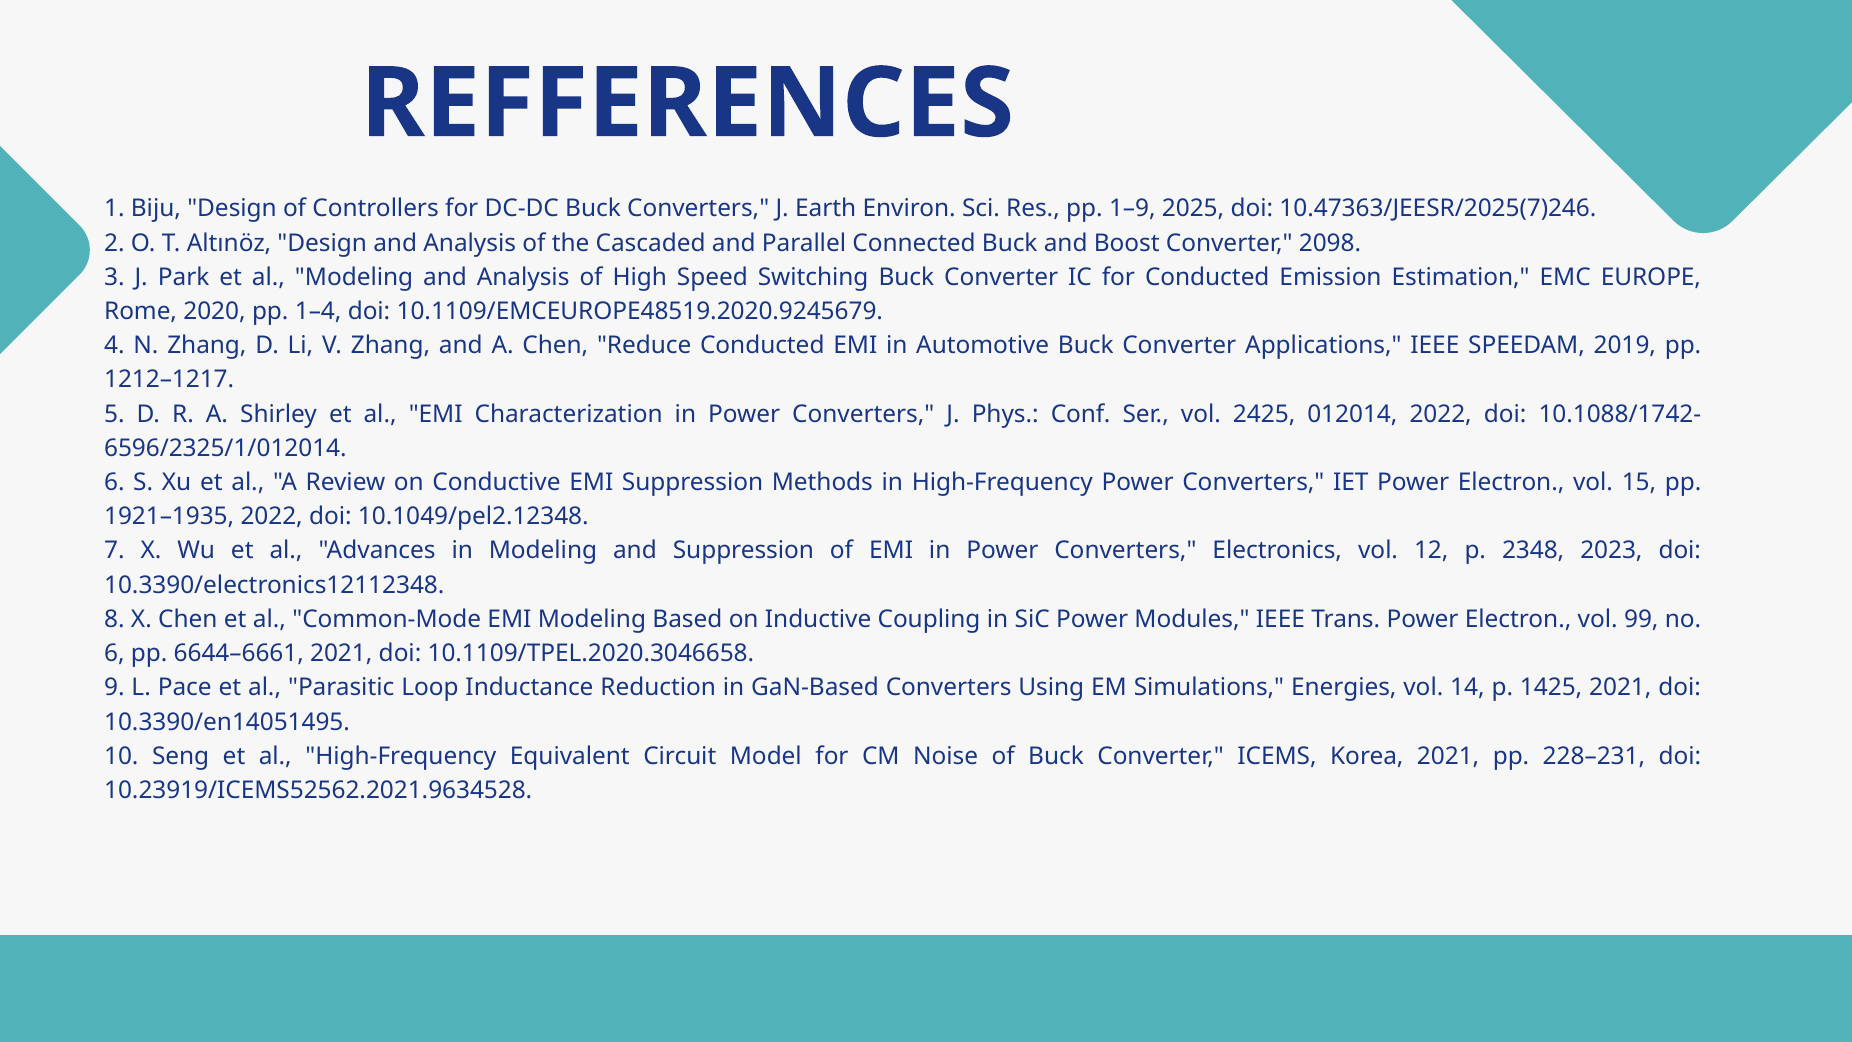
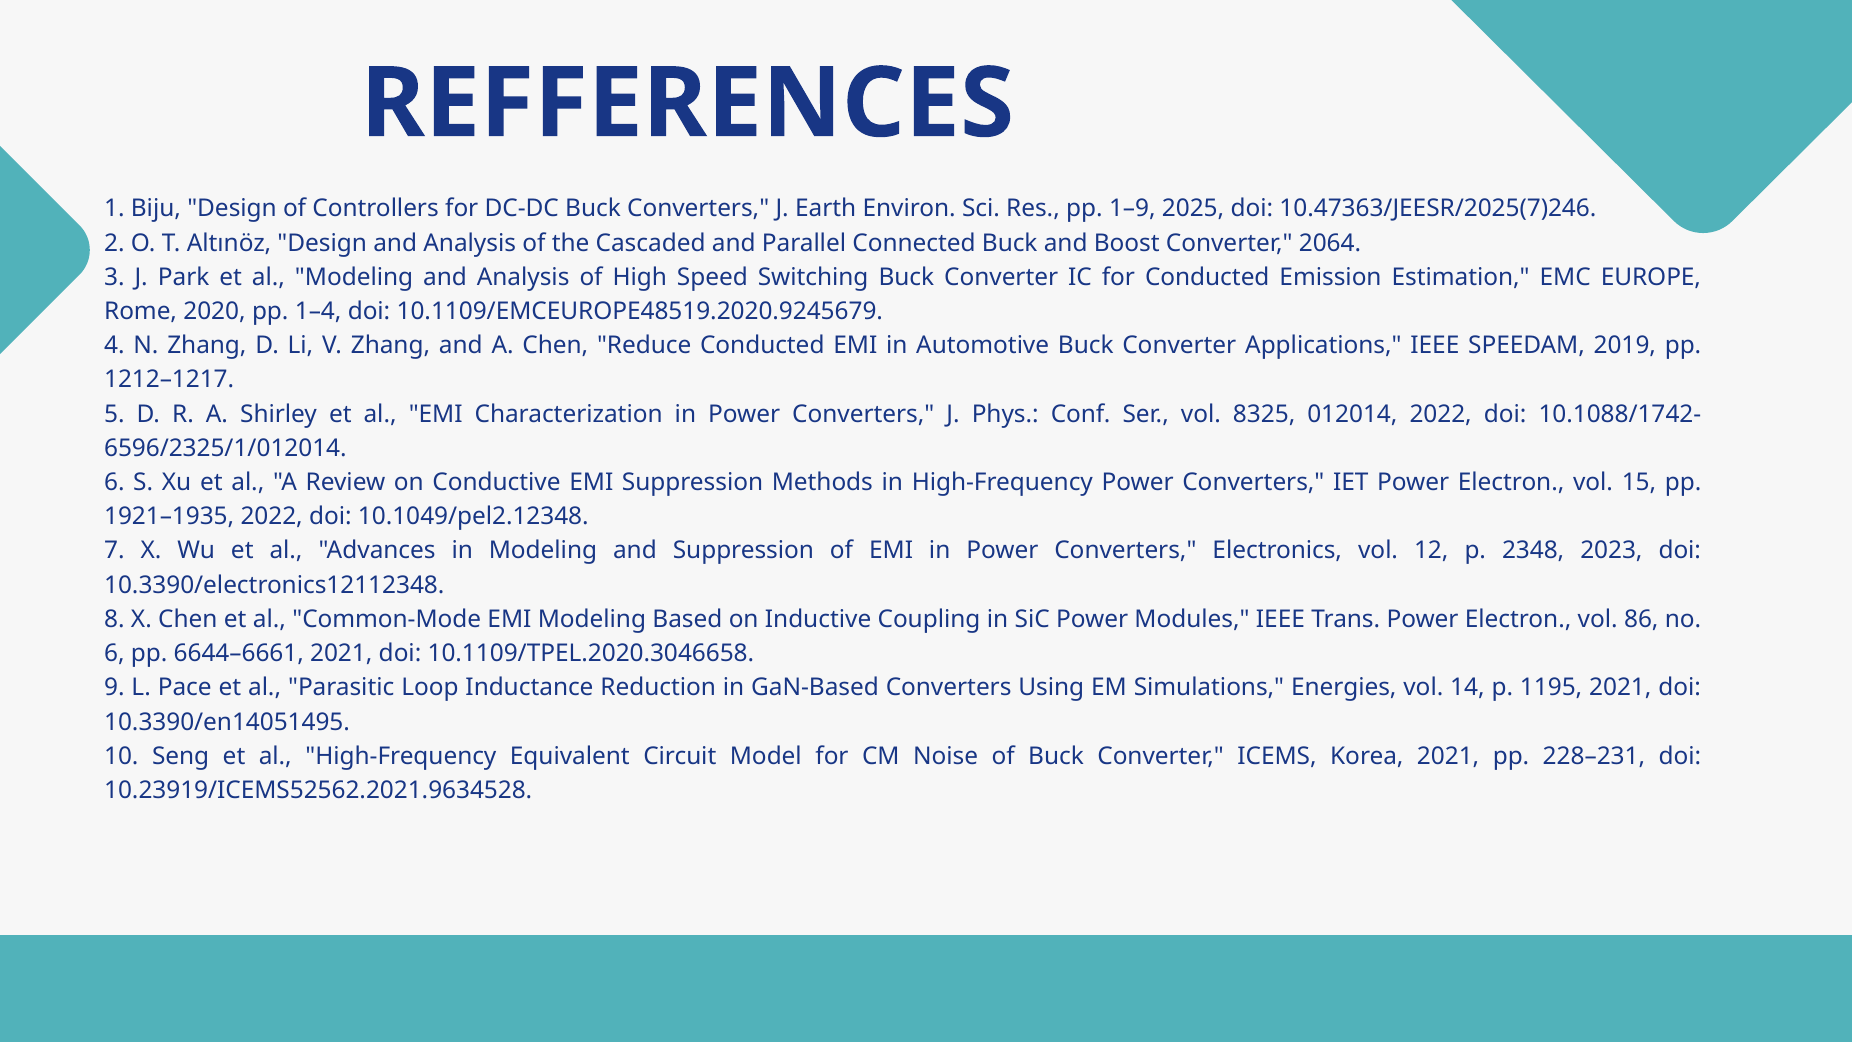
2098: 2098 -> 2064
2425: 2425 -> 8325
99: 99 -> 86
1425: 1425 -> 1195
